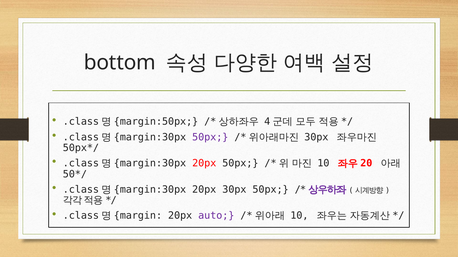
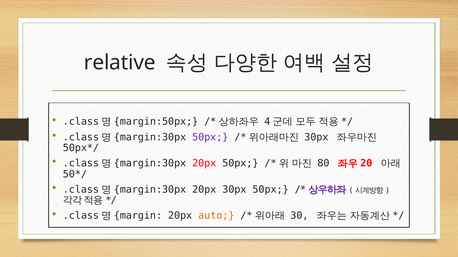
bottom: bottom -> relative
10 at (323, 164): 10 -> 80
auto colour: purple -> orange
10 at (299, 216): 10 -> 30
